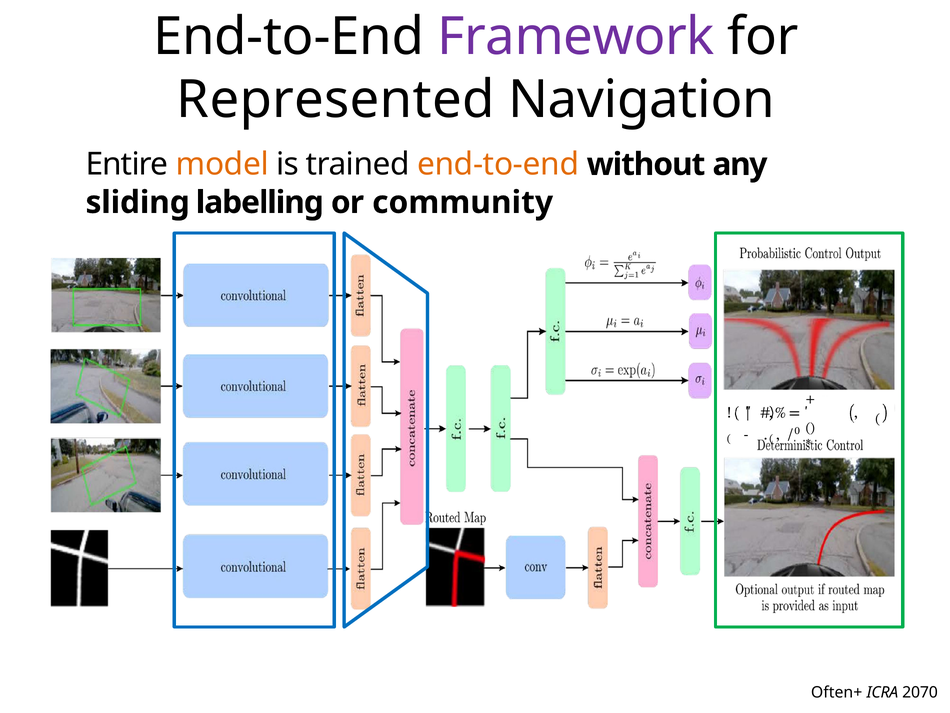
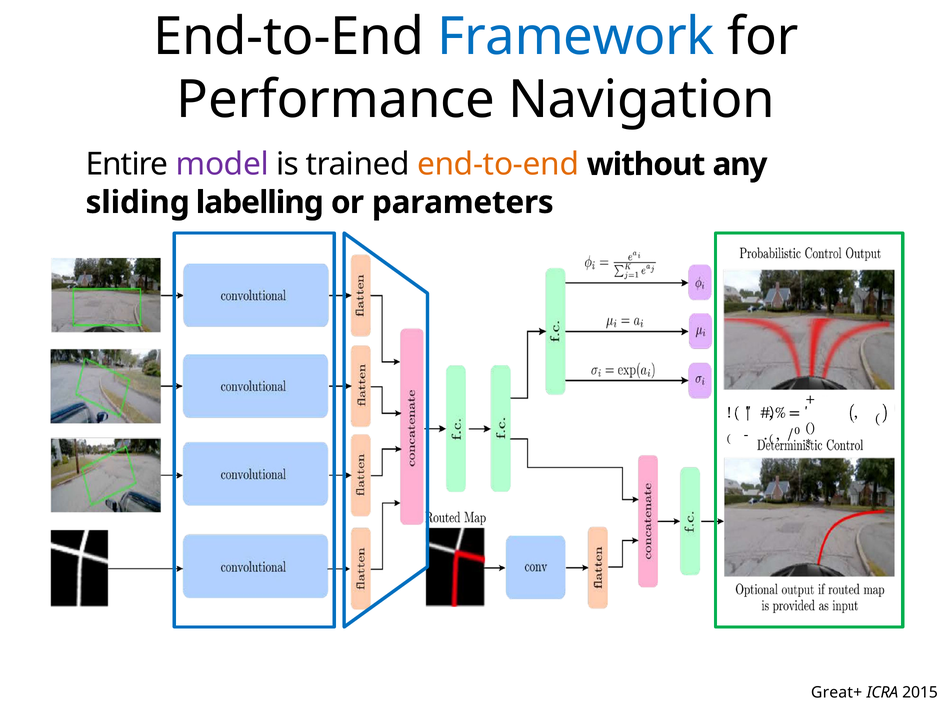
Framework colour: purple -> blue
Represented: Represented -> Performance
model colour: orange -> purple
community: community -> parameters
Often+: Often+ -> Great+
2070: 2070 -> 2015
